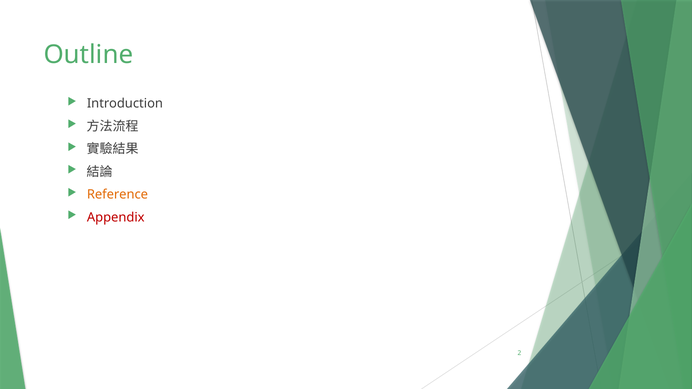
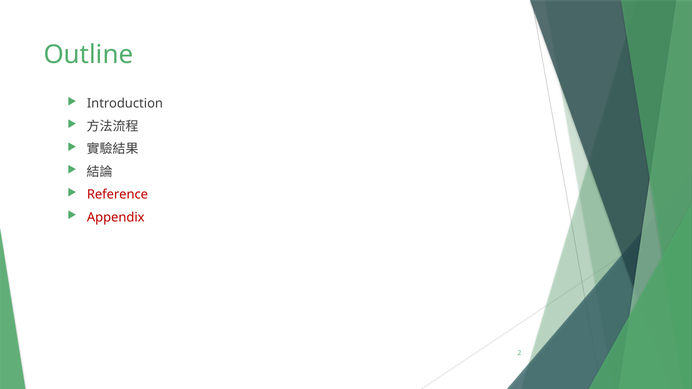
Reference colour: orange -> red
